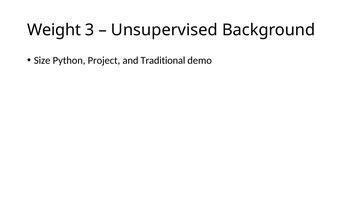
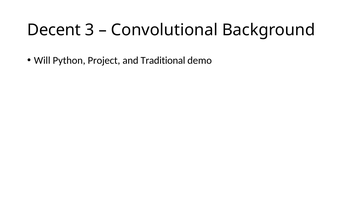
Weight: Weight -> Decent
Unsupervised: Unsupervised -> Convolutional
Size: Size -> Will
